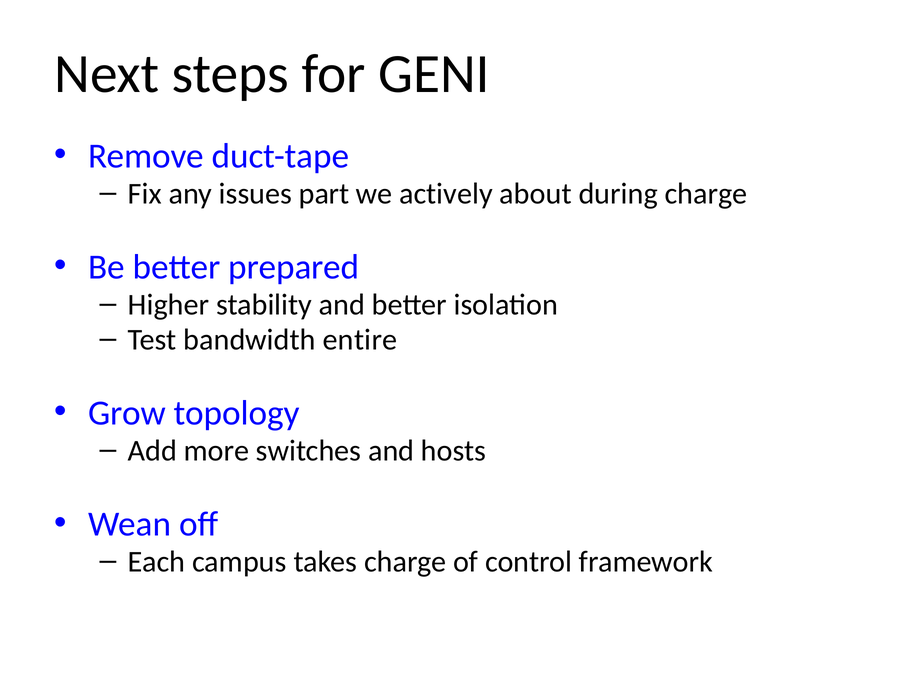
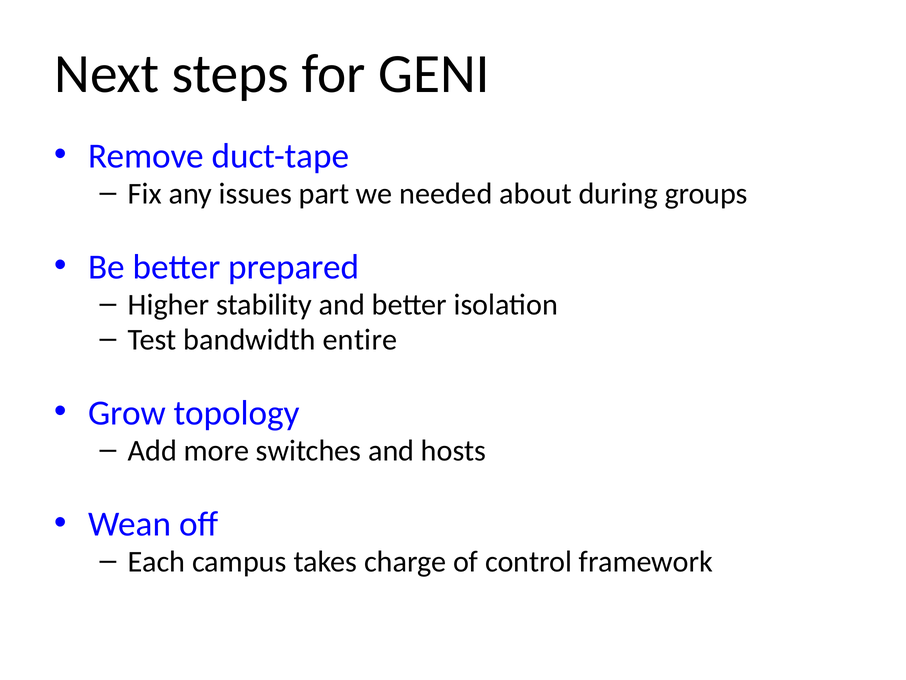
actively: actively -> needed
during charge: charge -> groups
